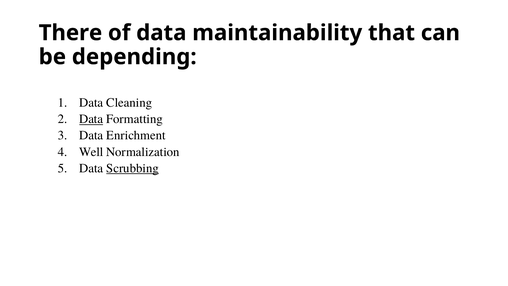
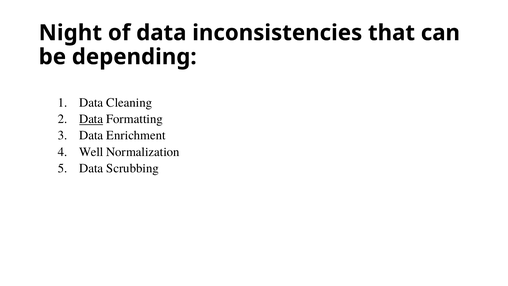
There: There -> Night
maintainability: maintainability -> inconsistencies
Scrubbing underline: present -> none
